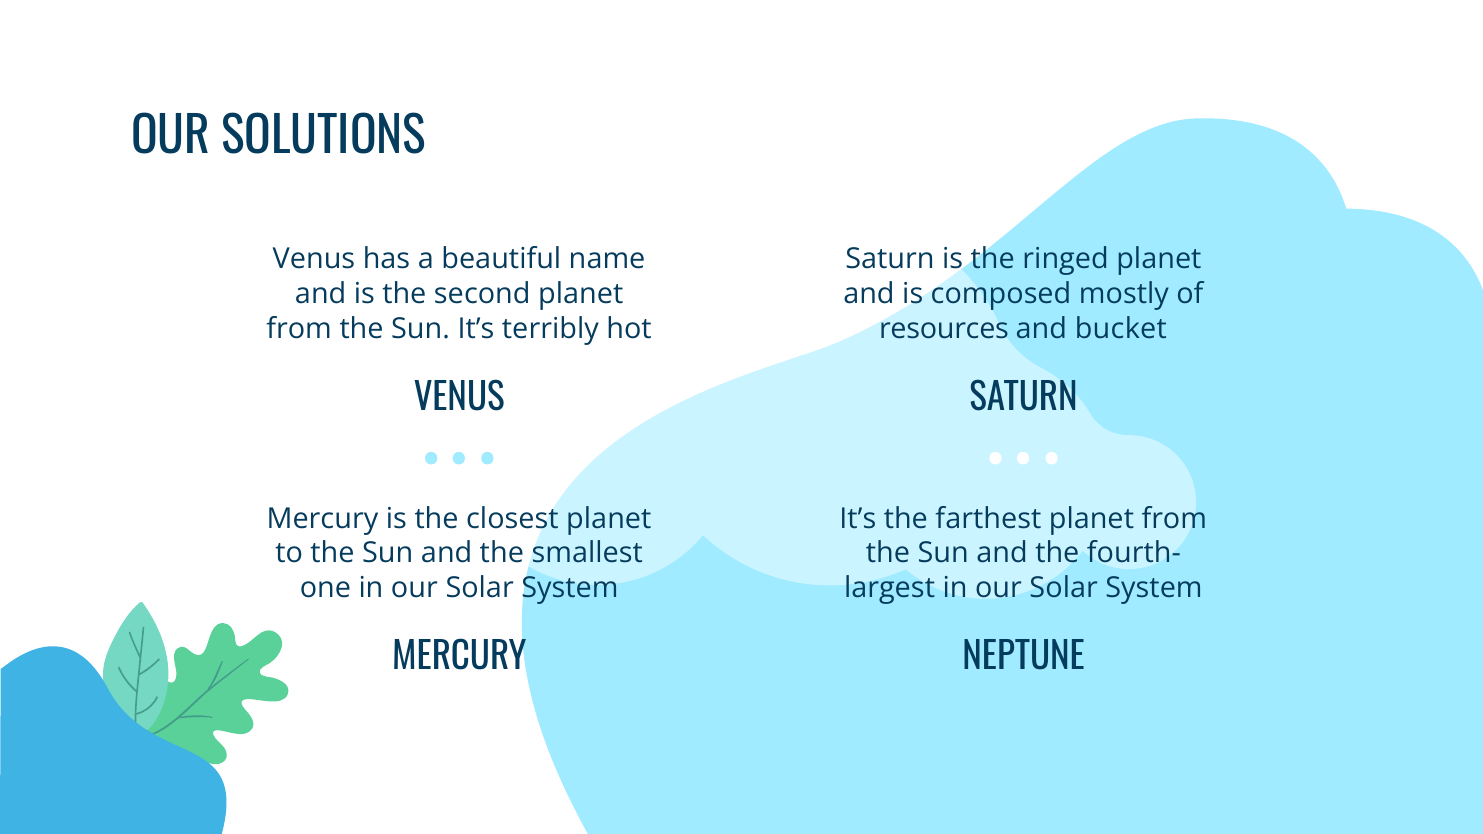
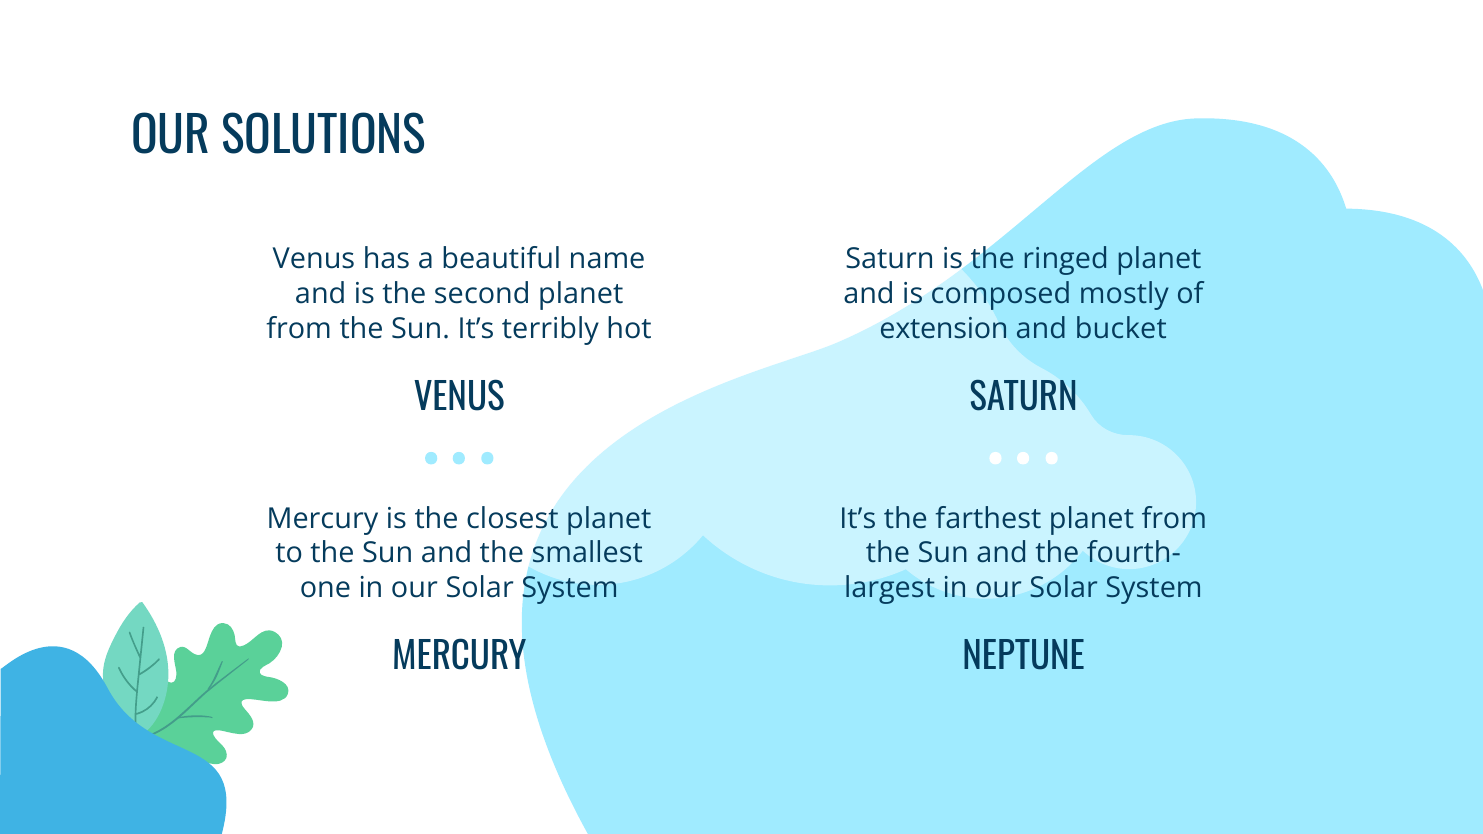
resources: resources -> extension
